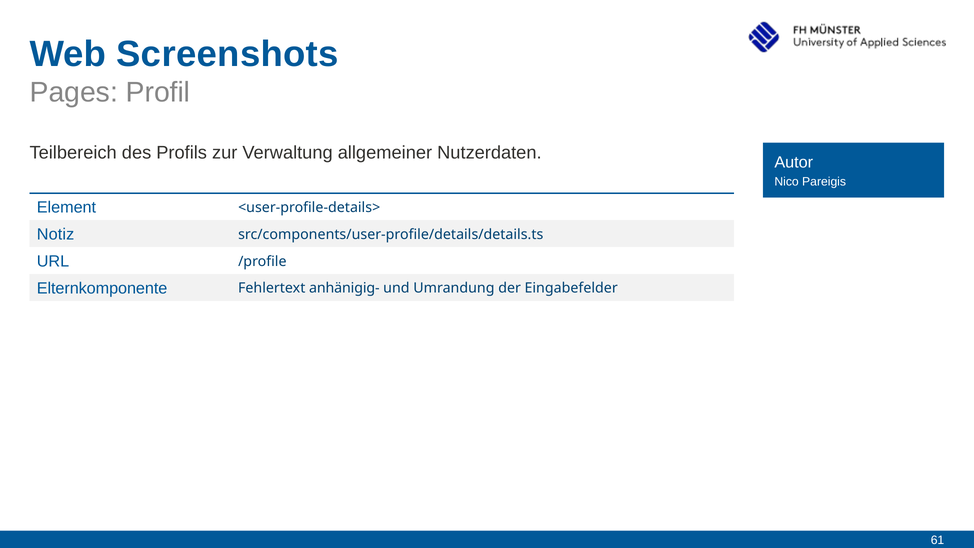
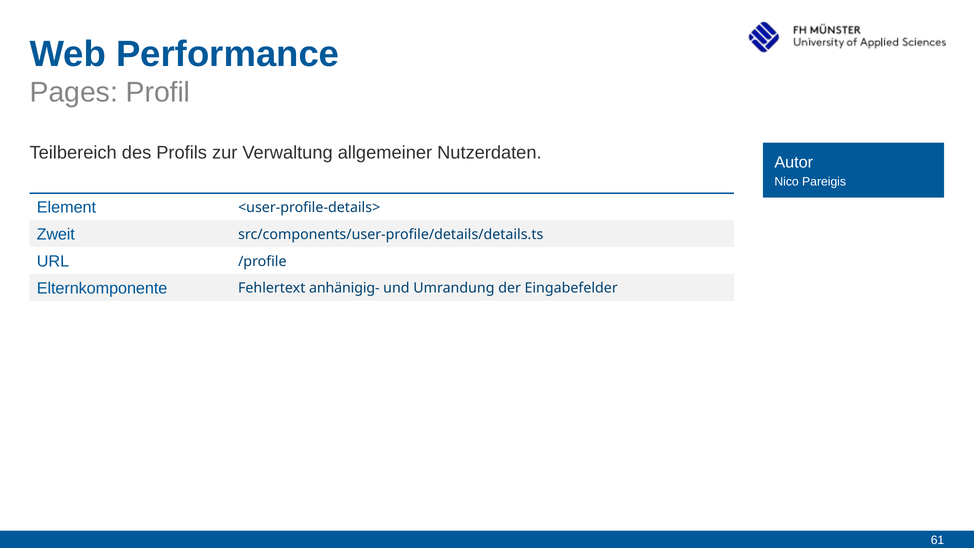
Screenshots: Screenshots -> Performance
Notiz: Notiz -> Zweit
